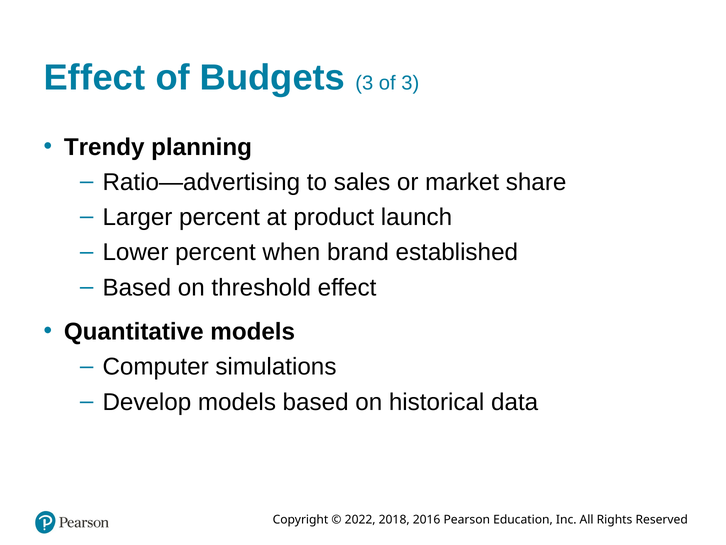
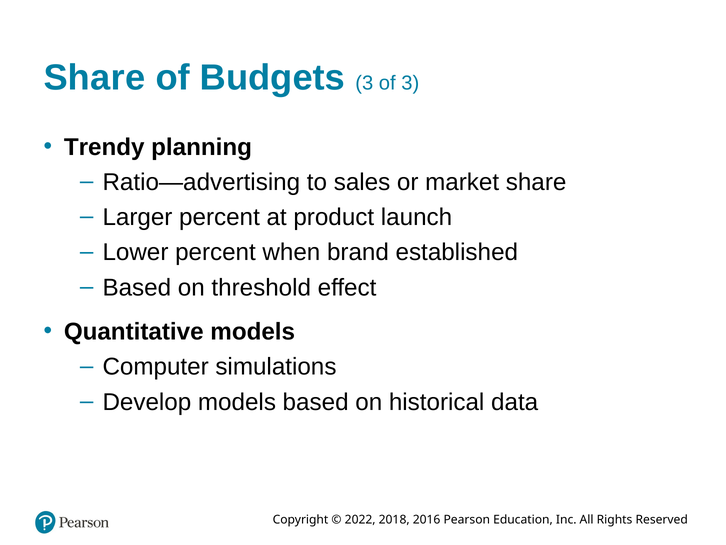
Effect at (94, 78): Effect -> Share
